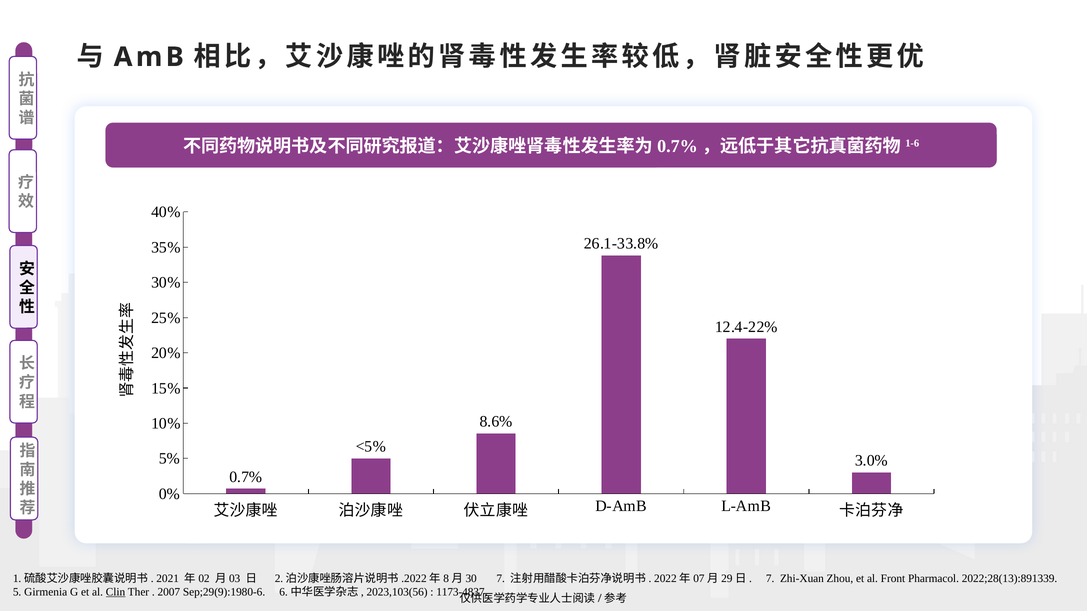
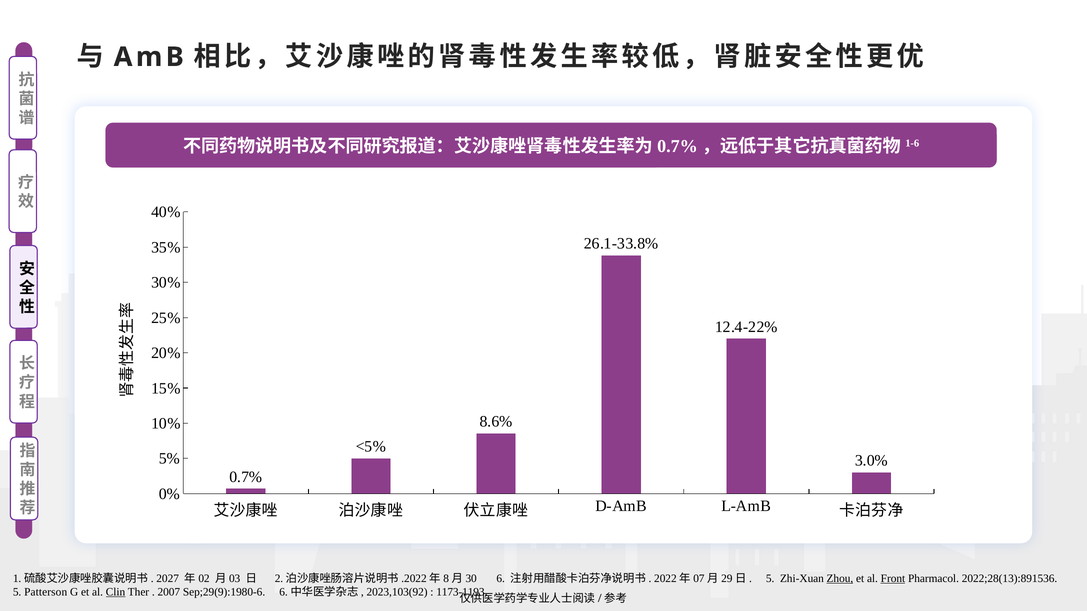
2021: 2021 -> 2027
7 at (501, 579): 7 -> 6
7 at (770, 579): 7 -> 5
Zhou underline: none -> present
Front underline: none -> present
2022;28(13):891339: 2022;28(13):891339 -> 2022;28(13):891536
Girmenia: Girmenia -> Patterson
2023,103(56: 2023,103(56 -> 2023,103(92
1173-4837: 1173-4837 -> 1173-1193
